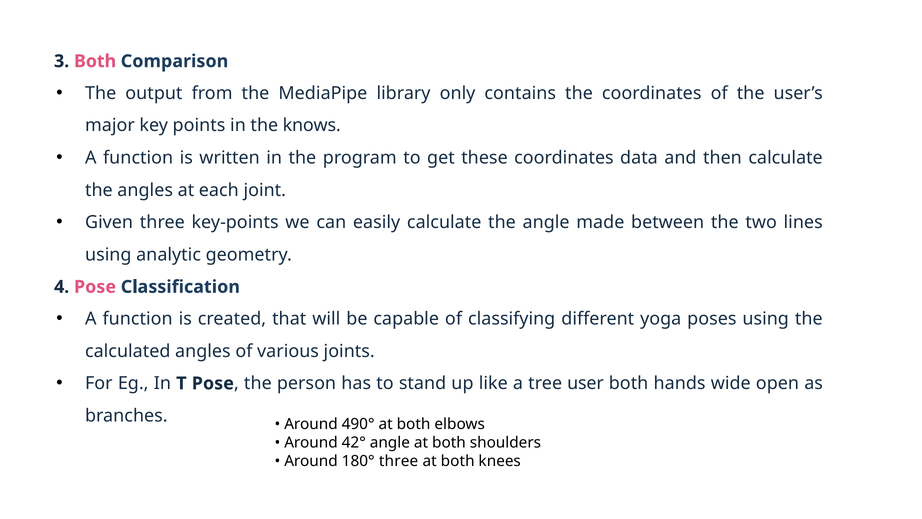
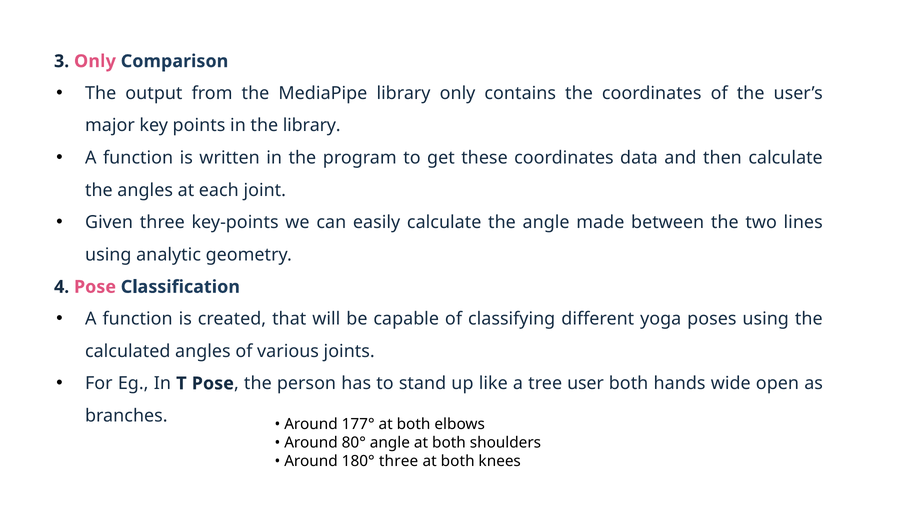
3 Both: Both -> Only
the knows: knows -> library
490°: 490° -> 177°
42°: 42° -> 80°
